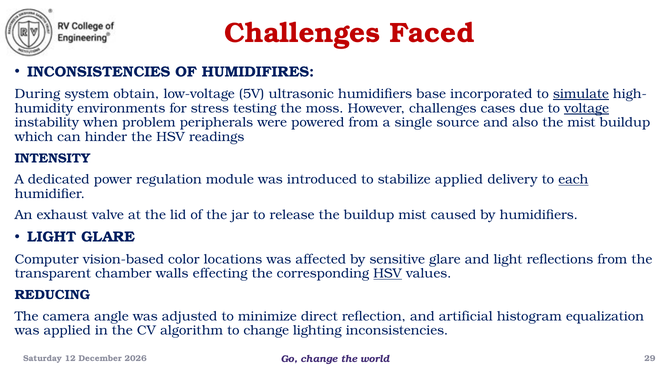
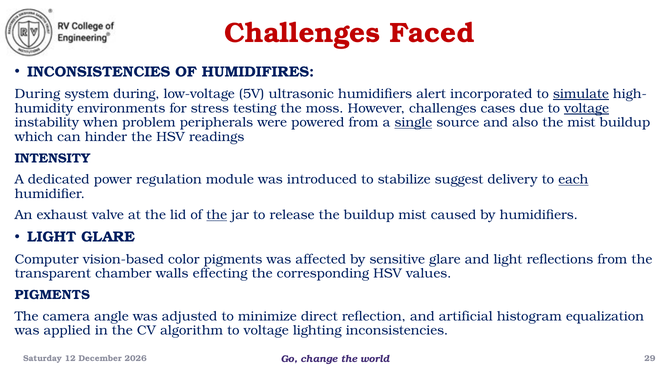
system obtain: obtain -> during
base: base -> alert
single underline: none -> present
stabilize applied: applied -> suggest
the at (217, 215) underline: none -> present
color locations: locations -> pigments
HSV at (388, 273) underline: present -> none
REDUCING at (52, 295): REDUCING -> PIGMENTS
algorithm to change: change -> voltage
